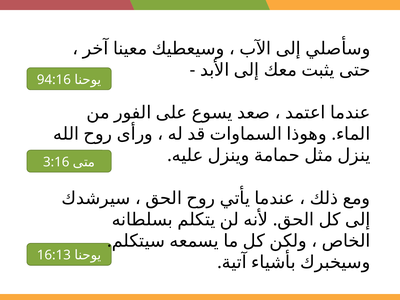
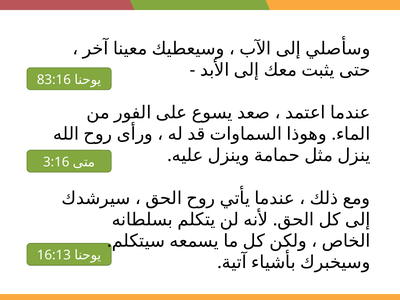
94:16: 94:16 -> 83:16
